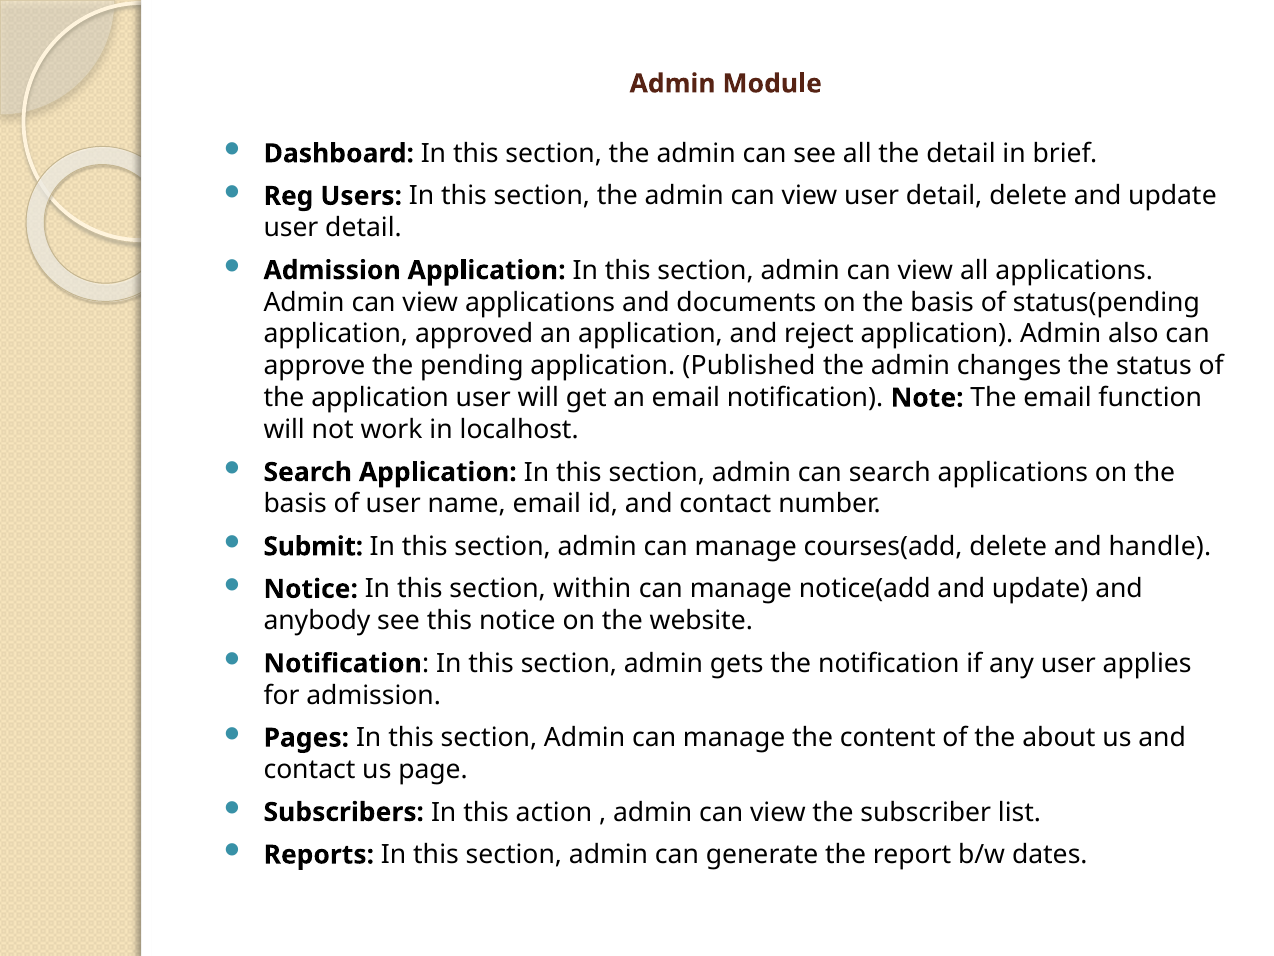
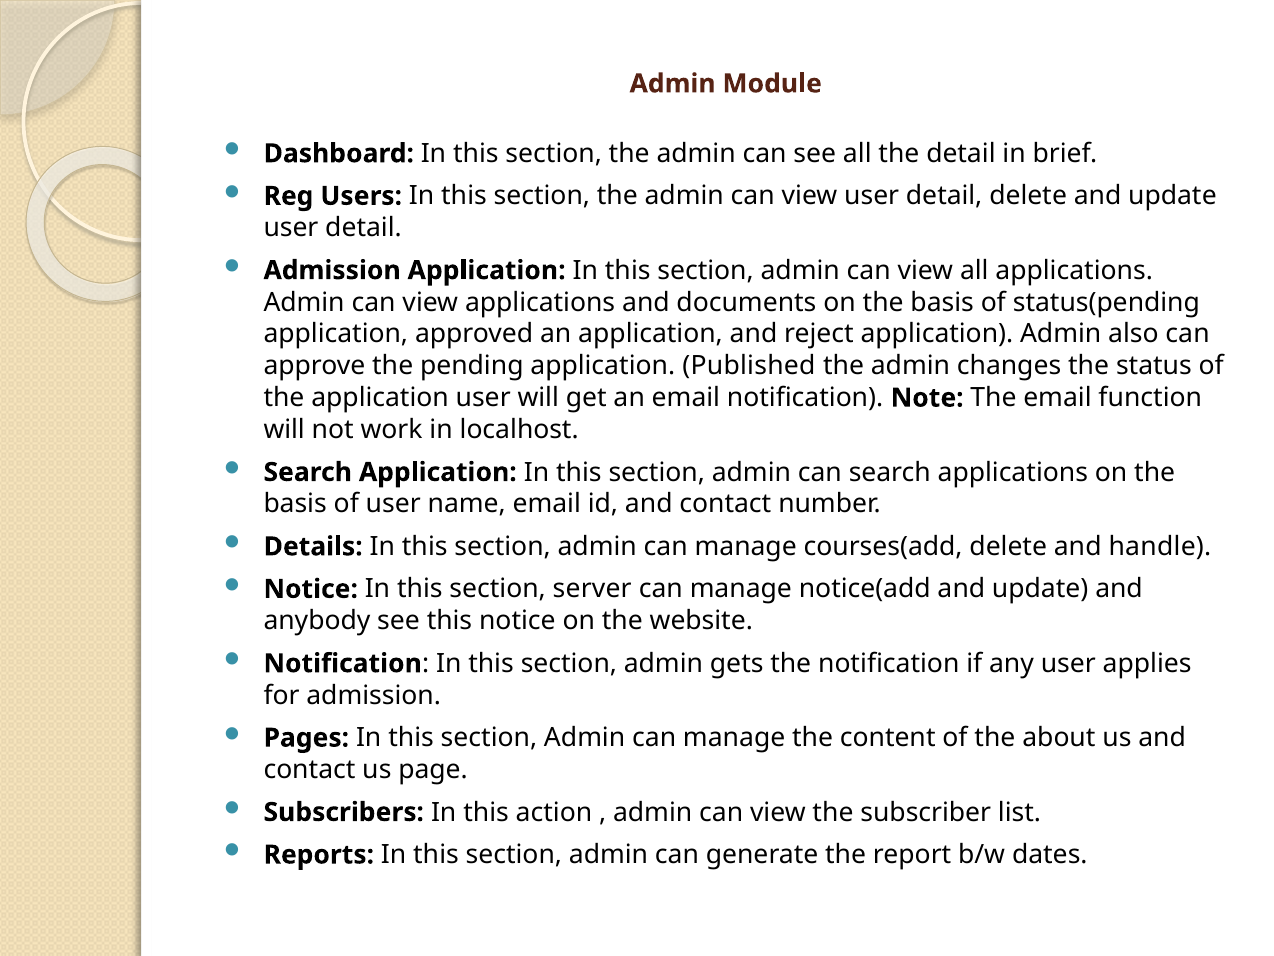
Submit: Submit -> Details
within: within -> server
